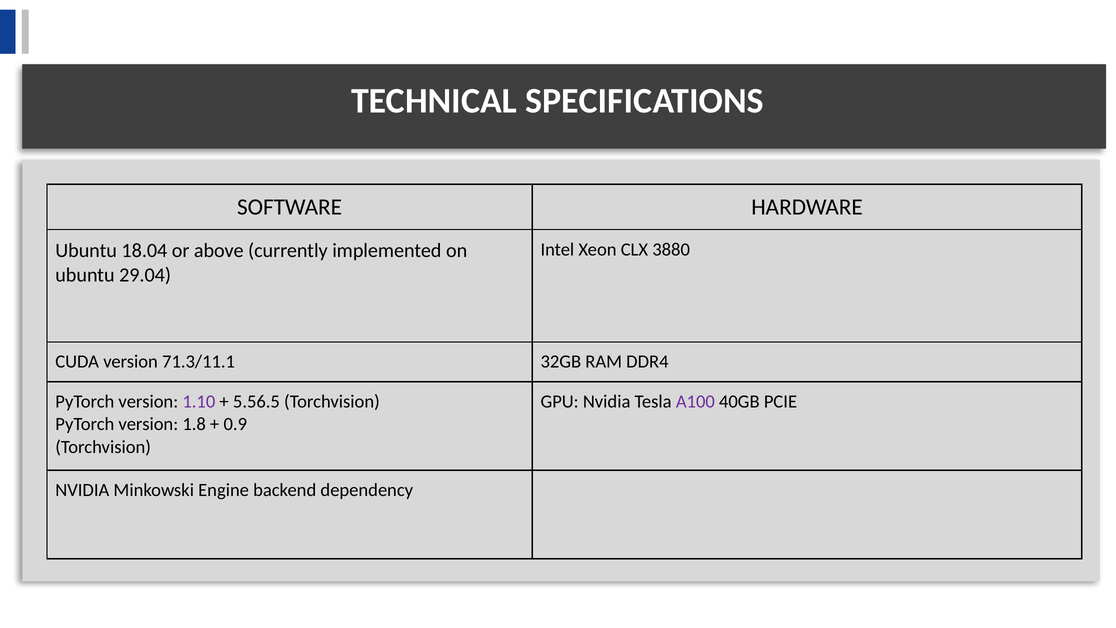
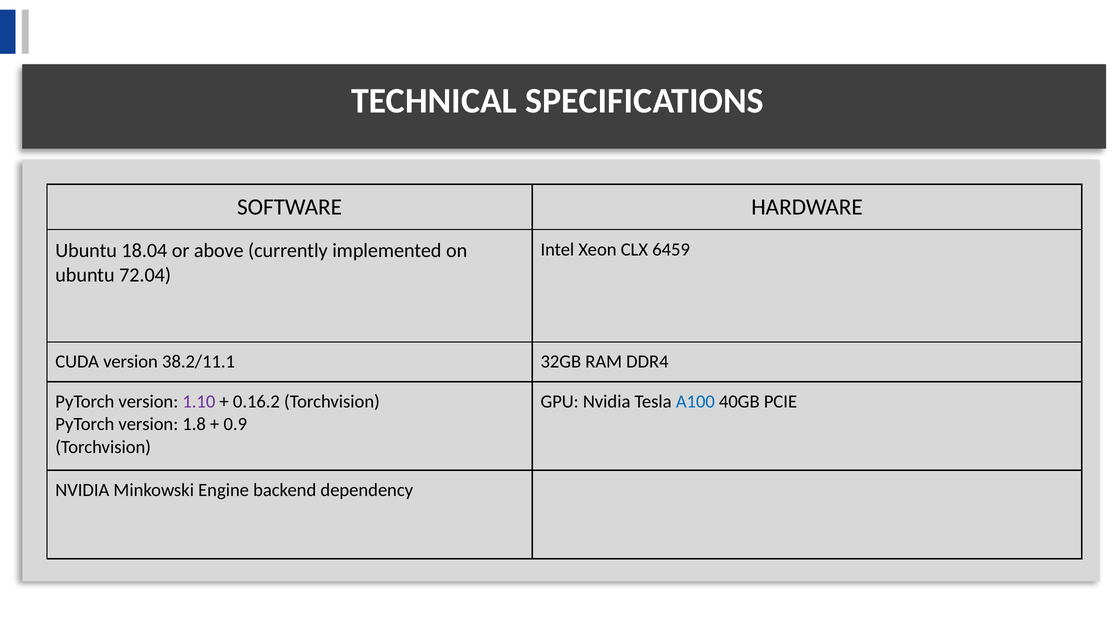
3880: 3880 -> 6459
29.04: 29.04 -> 72.04
71.3/11.1: 71.3/11.1 -> 38.2/11.1
5.56.5: 5.56.5 -> 0.16.2
A100 colour: purple -> blue
